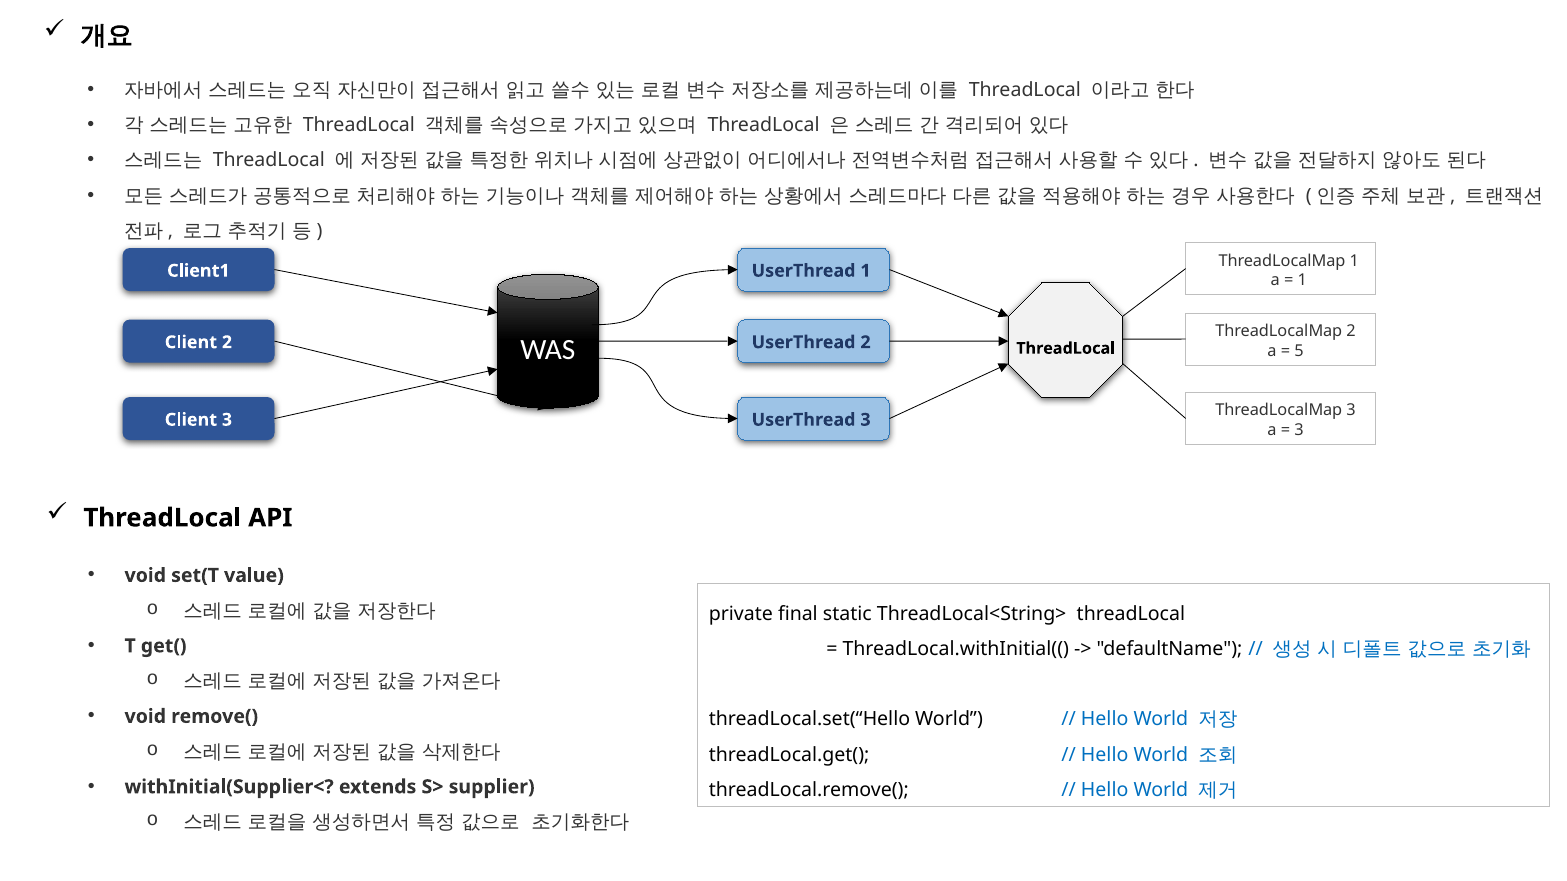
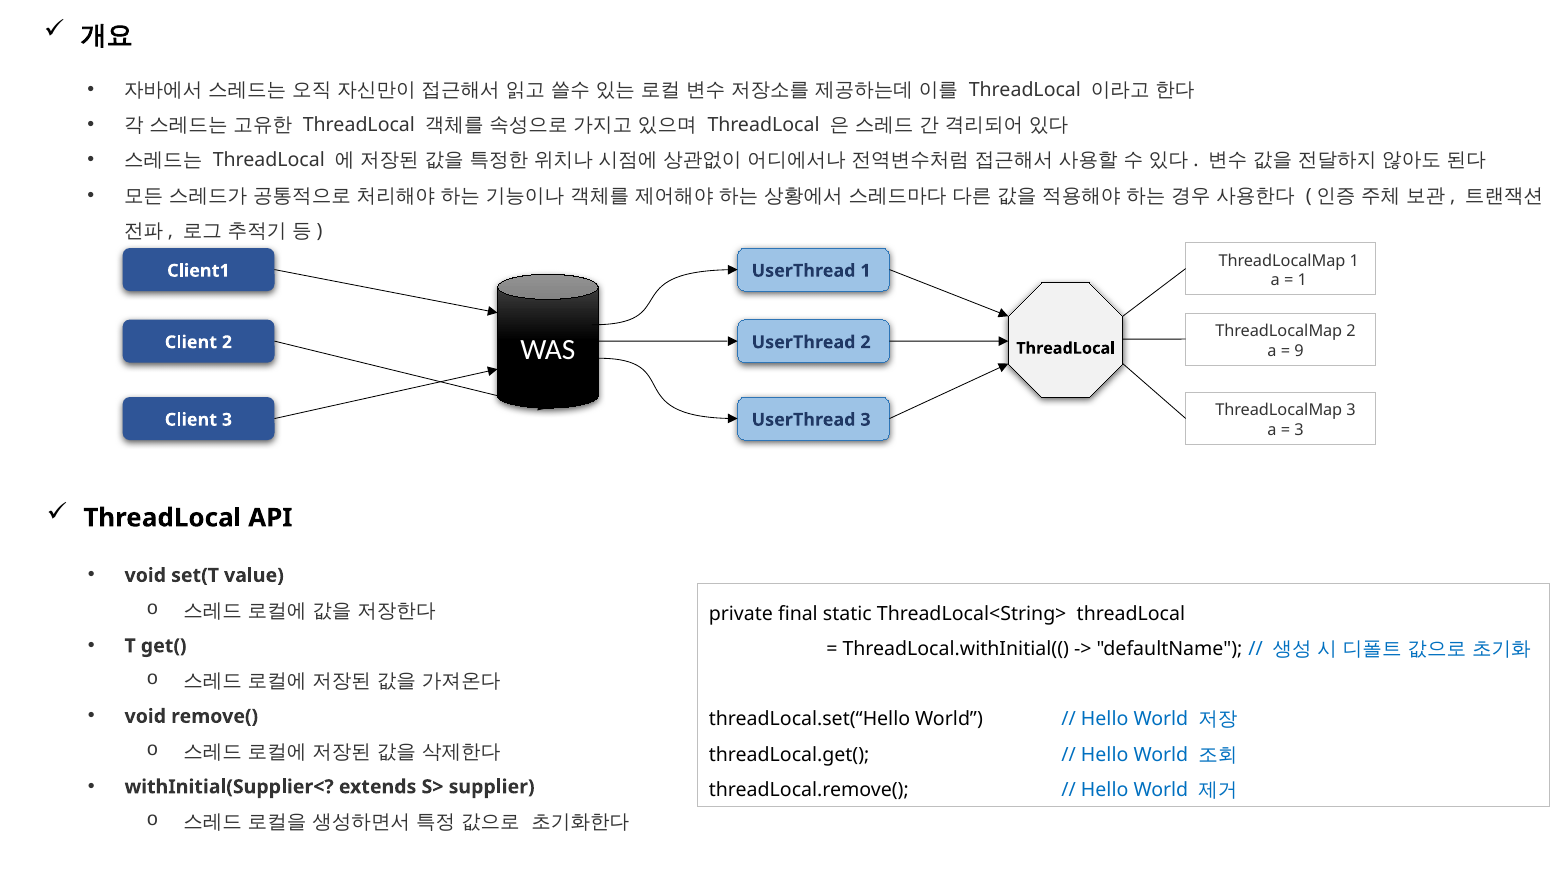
5: 5 -> 9
